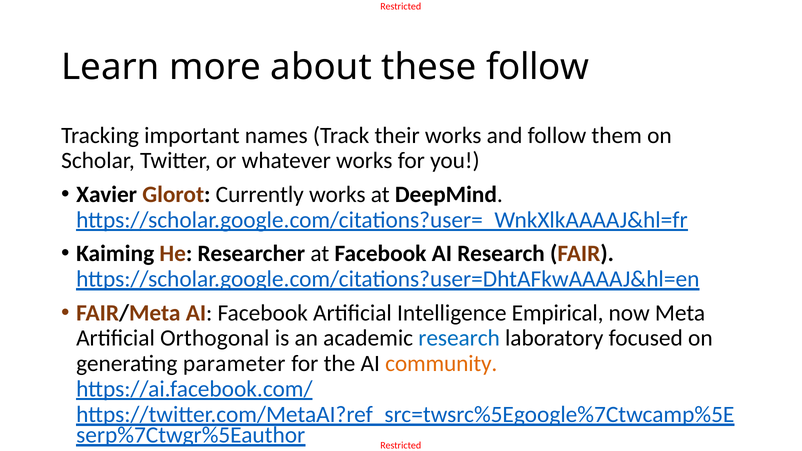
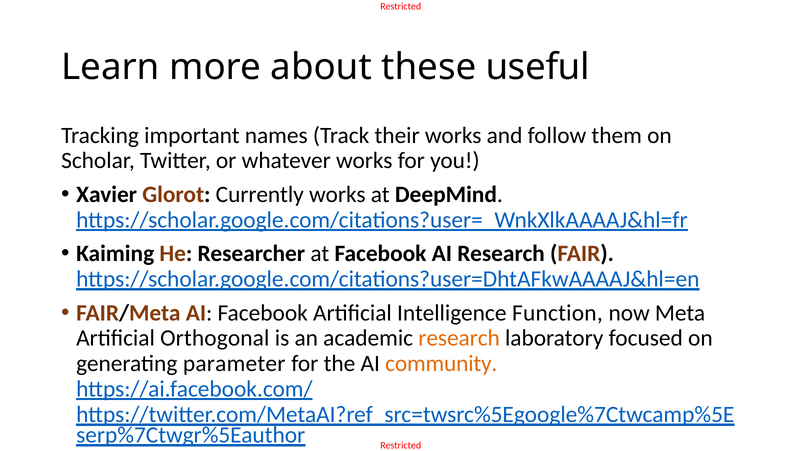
these follow: follow -> useful
Empirical: Empirical -> Function
research at (459, 338) colour: blue -> orange
